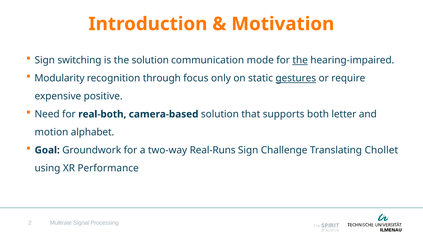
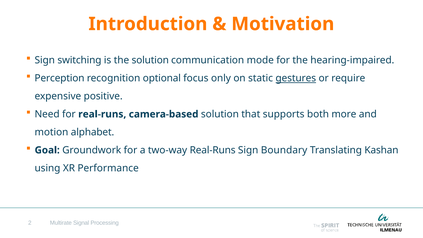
the at (300, 60) underline: present -> none
Modularity: Modularity -> Perception
through: through -> optional
for real-both: real-both -> real-runs
letter: letter -> more
Challenge: Challenge -> Boundary
Chollet: Chollet -> Kashan
